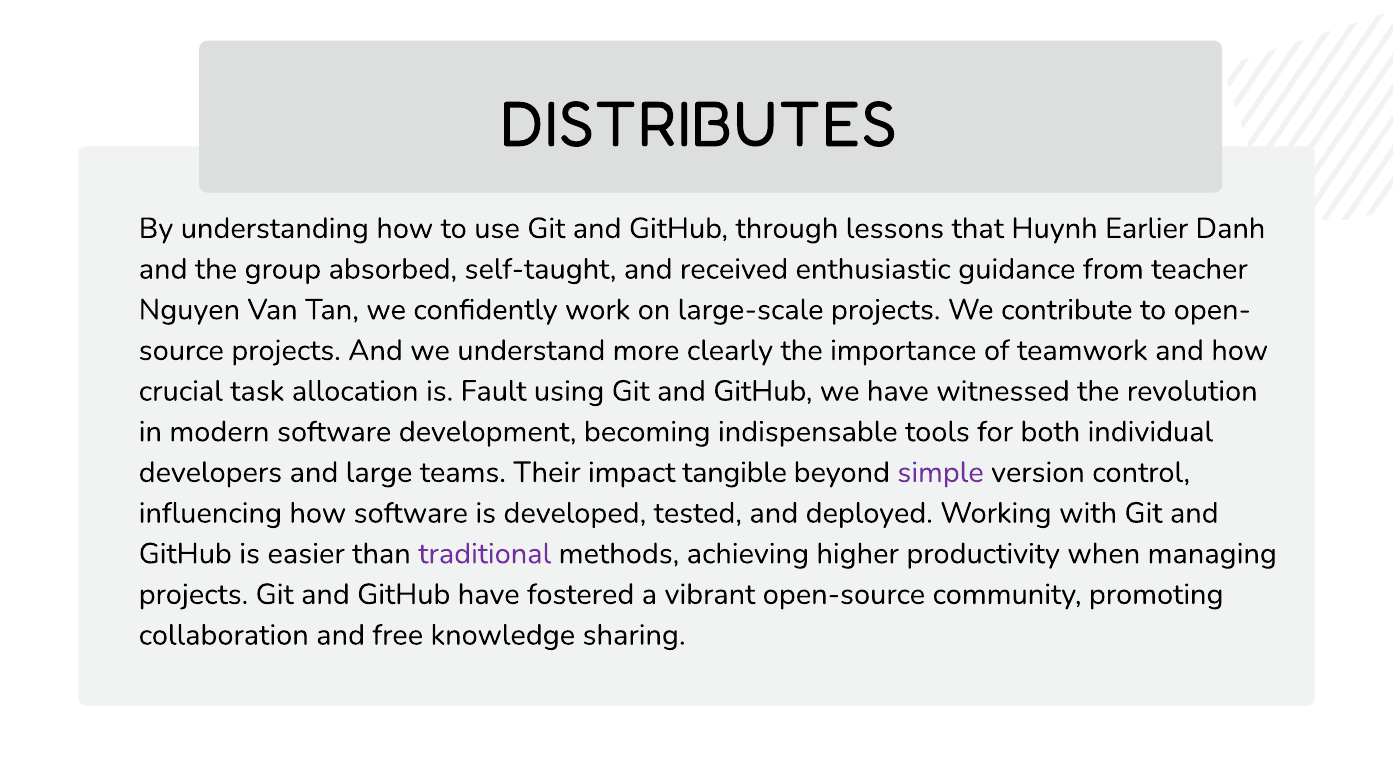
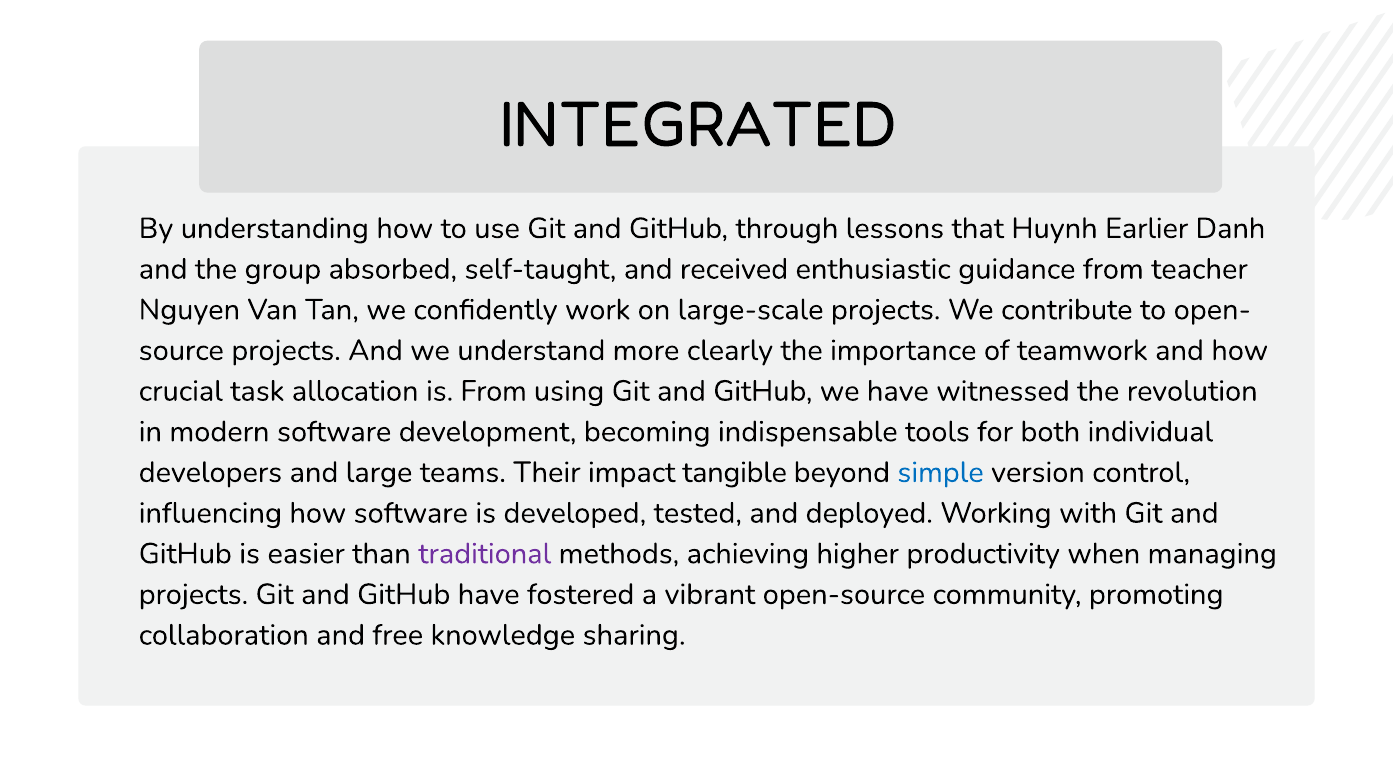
DISTRIBUTES: DISTRIBUTES -> INTEGRATED
is Fault: Fault -> From
simple colour: purple -> blue
